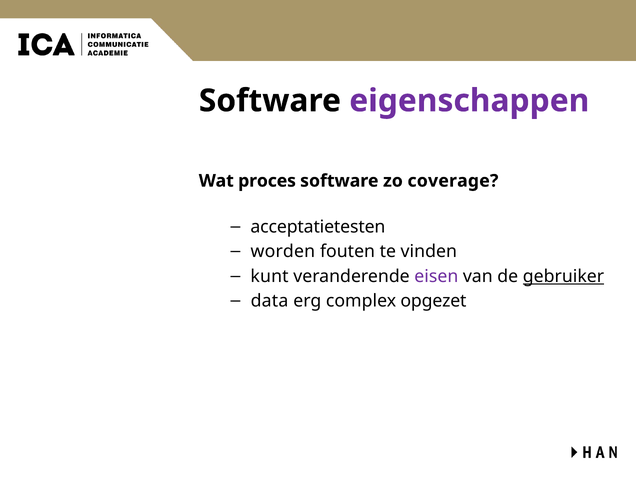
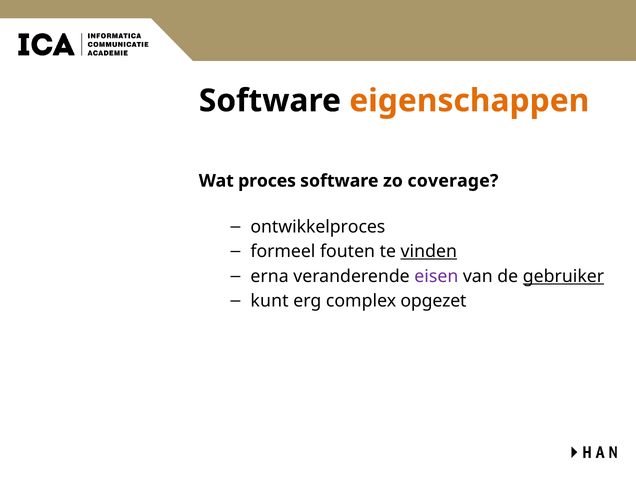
eigenschappen colour: purple -> orange
acceptatietesten: acceptatietesten -> ontwikkelproces
worden: worden -> formeel
vinden underline: none -> present
kunt: kunt -> erna
data: data -> kunt
